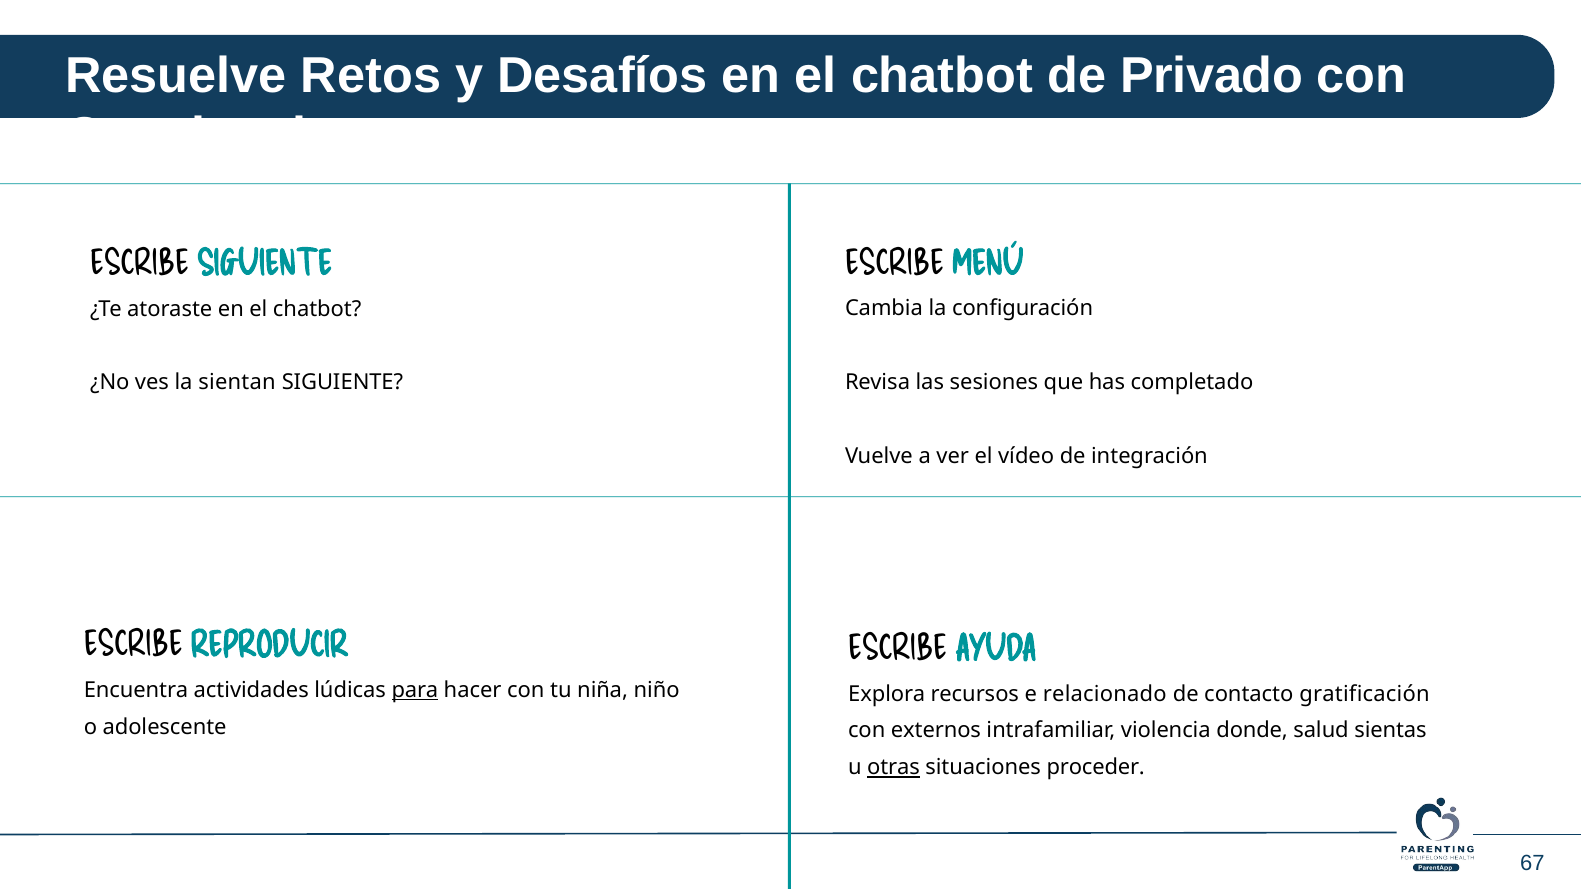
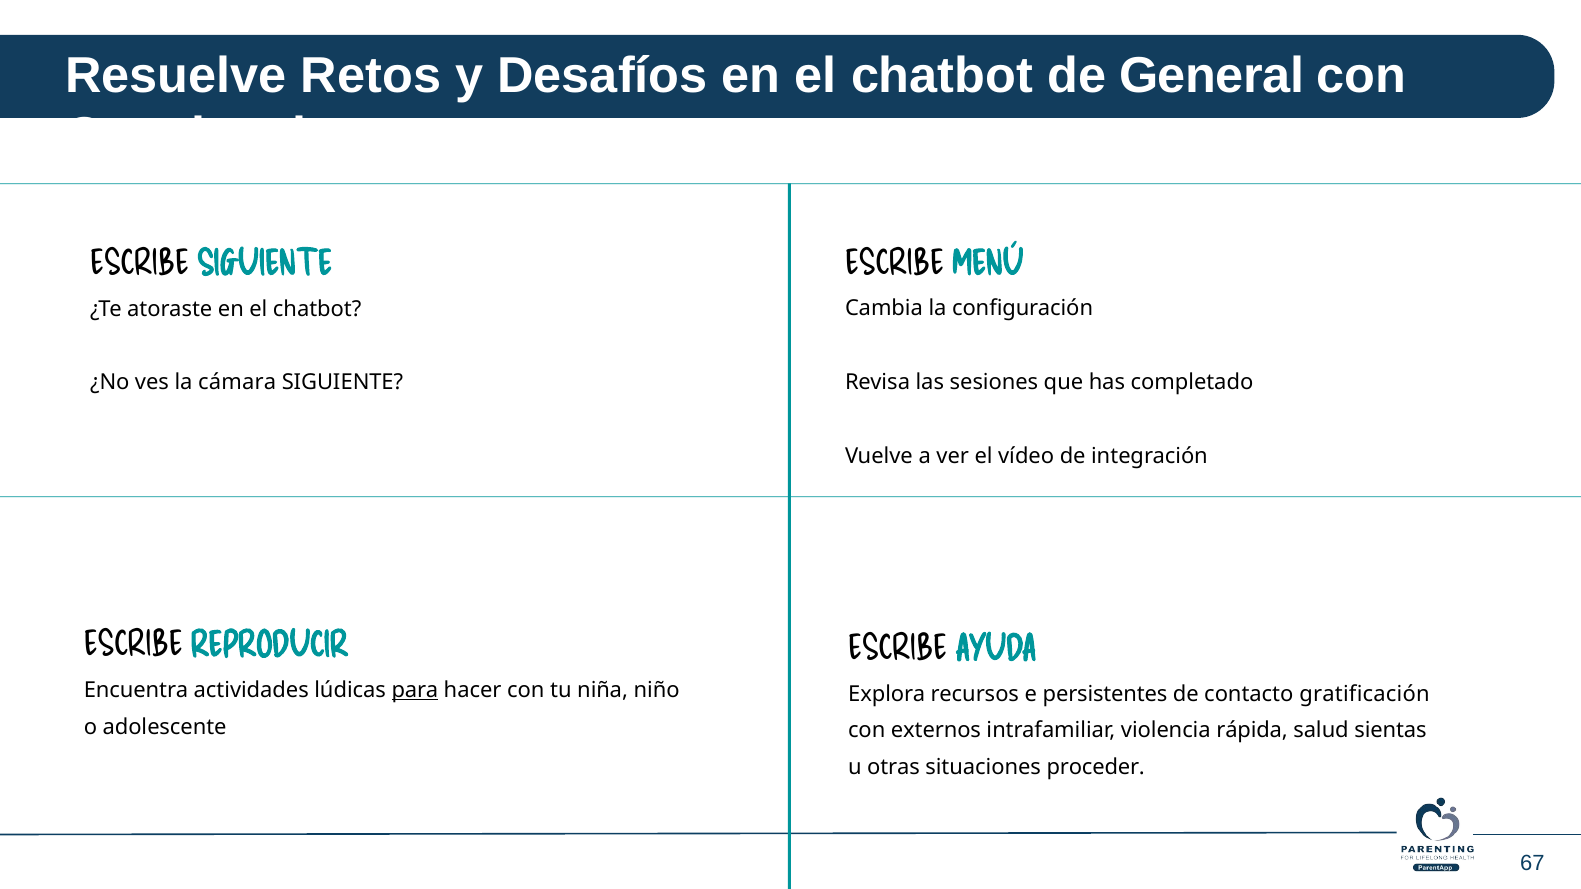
Privado: Privado -> General
sientan: sientan -> cámara
relacionado: relacionado -> persistentes
donde: donde -> rápida
otras underline: present -> none
